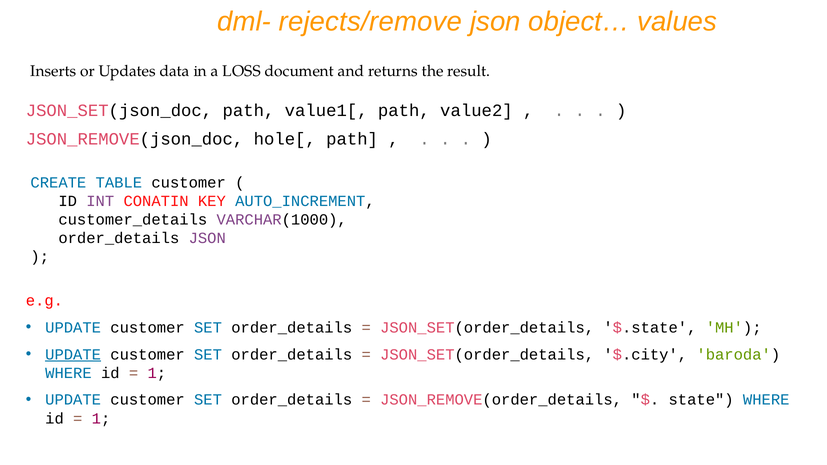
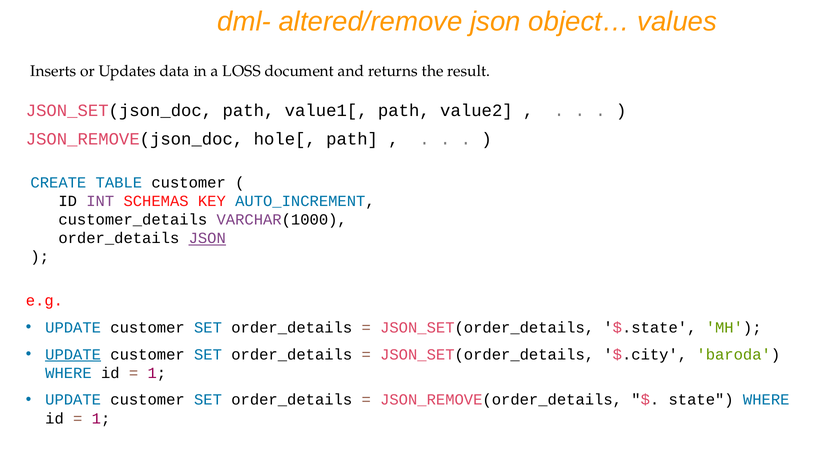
rejects/remove: rejects/remove -> altered/remove
CONATIN: CONATIN -> SCHEMAS
JSON at (207, 238) underline: none -> present
